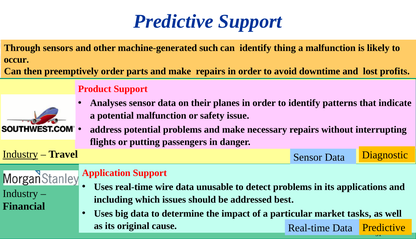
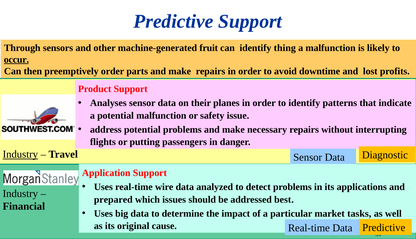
such: such -> fruit
occur underline: none -> present
unusable: unusable -> analyzed
including: including -> prepared
